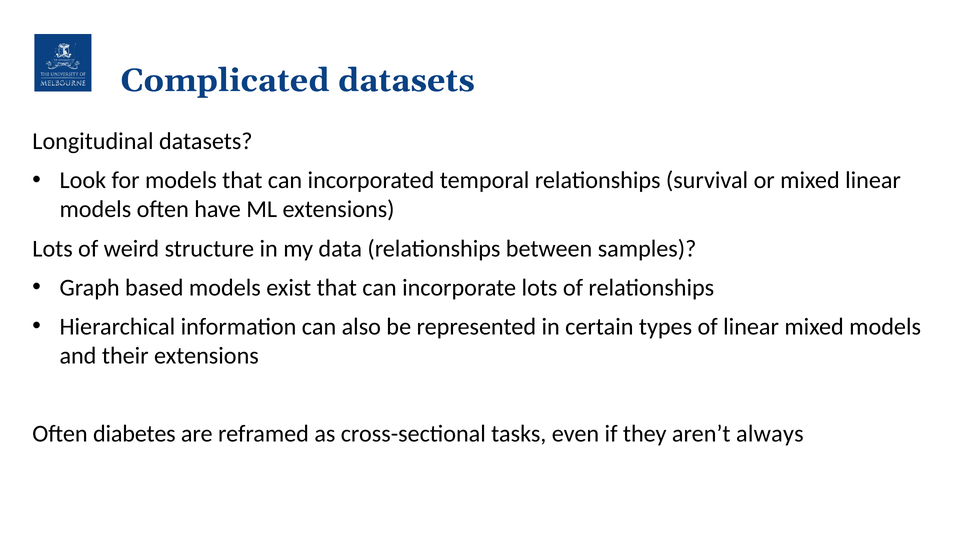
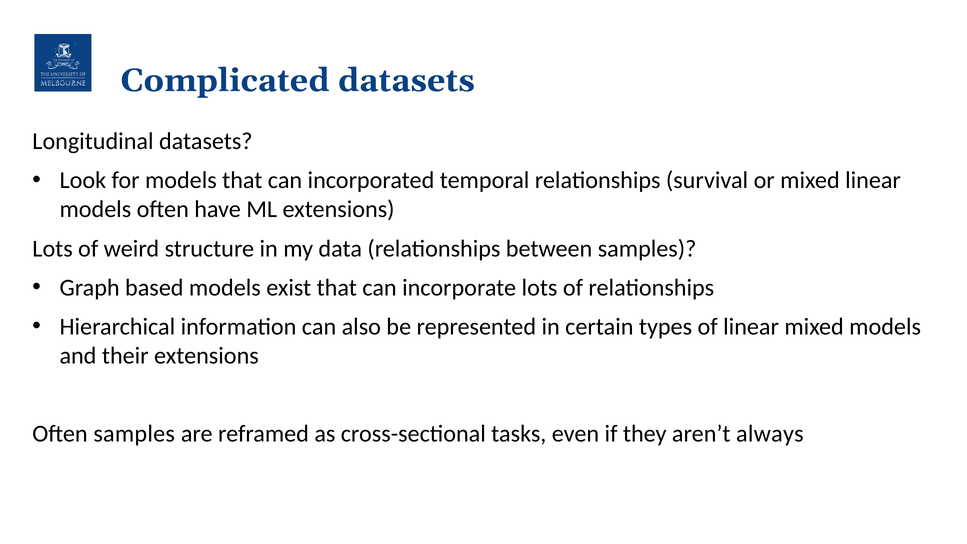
Often diabetes: diabetes -> samples
